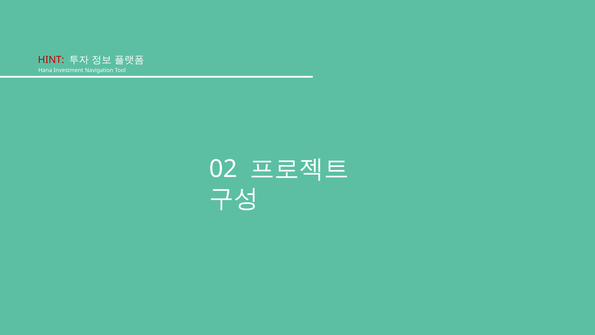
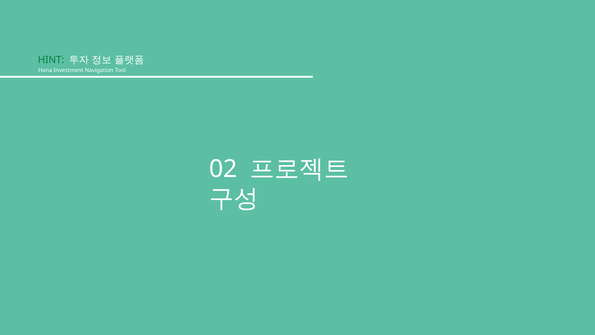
HINT colour: red -> green
